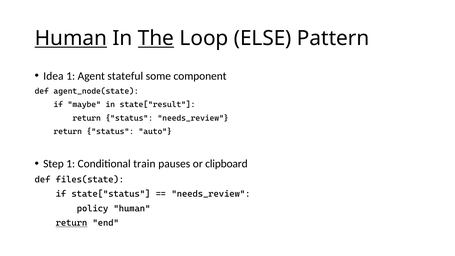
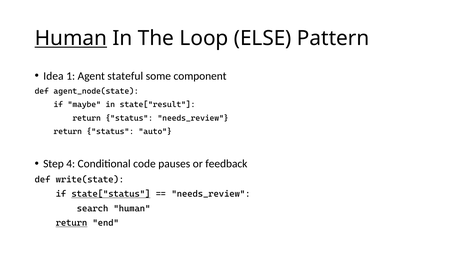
The underline: present -> none
Step 1: 1 -> 4
train: train -> code
clipboard: clipboard -> feedback
files(state: files(state -> write(state
state["status underline: none -> present
policy: policy -> search
